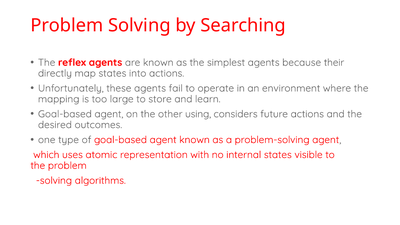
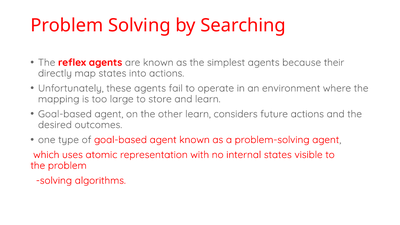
other using: using -> learn
